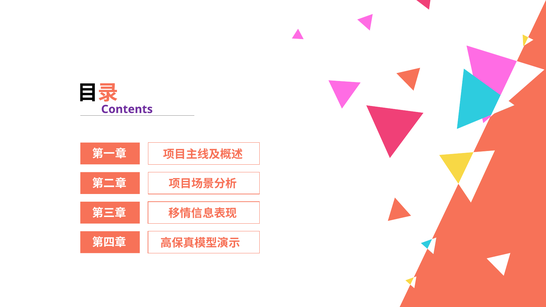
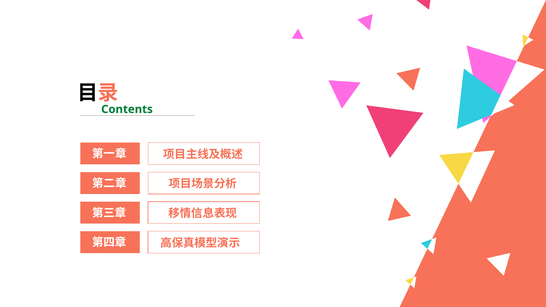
Contents colour: purple -> green
